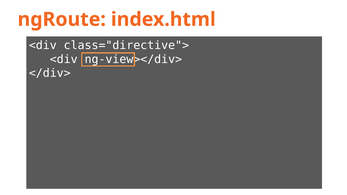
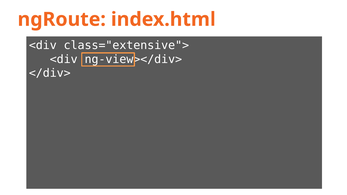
class="directive">: class="directive"> -> class="extensive">
